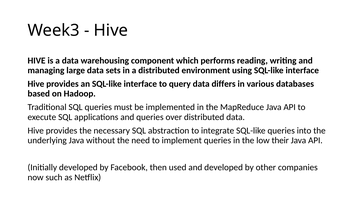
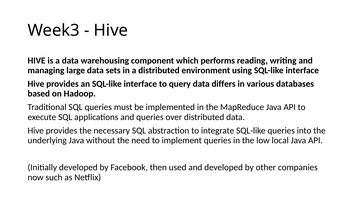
their: their -> local
